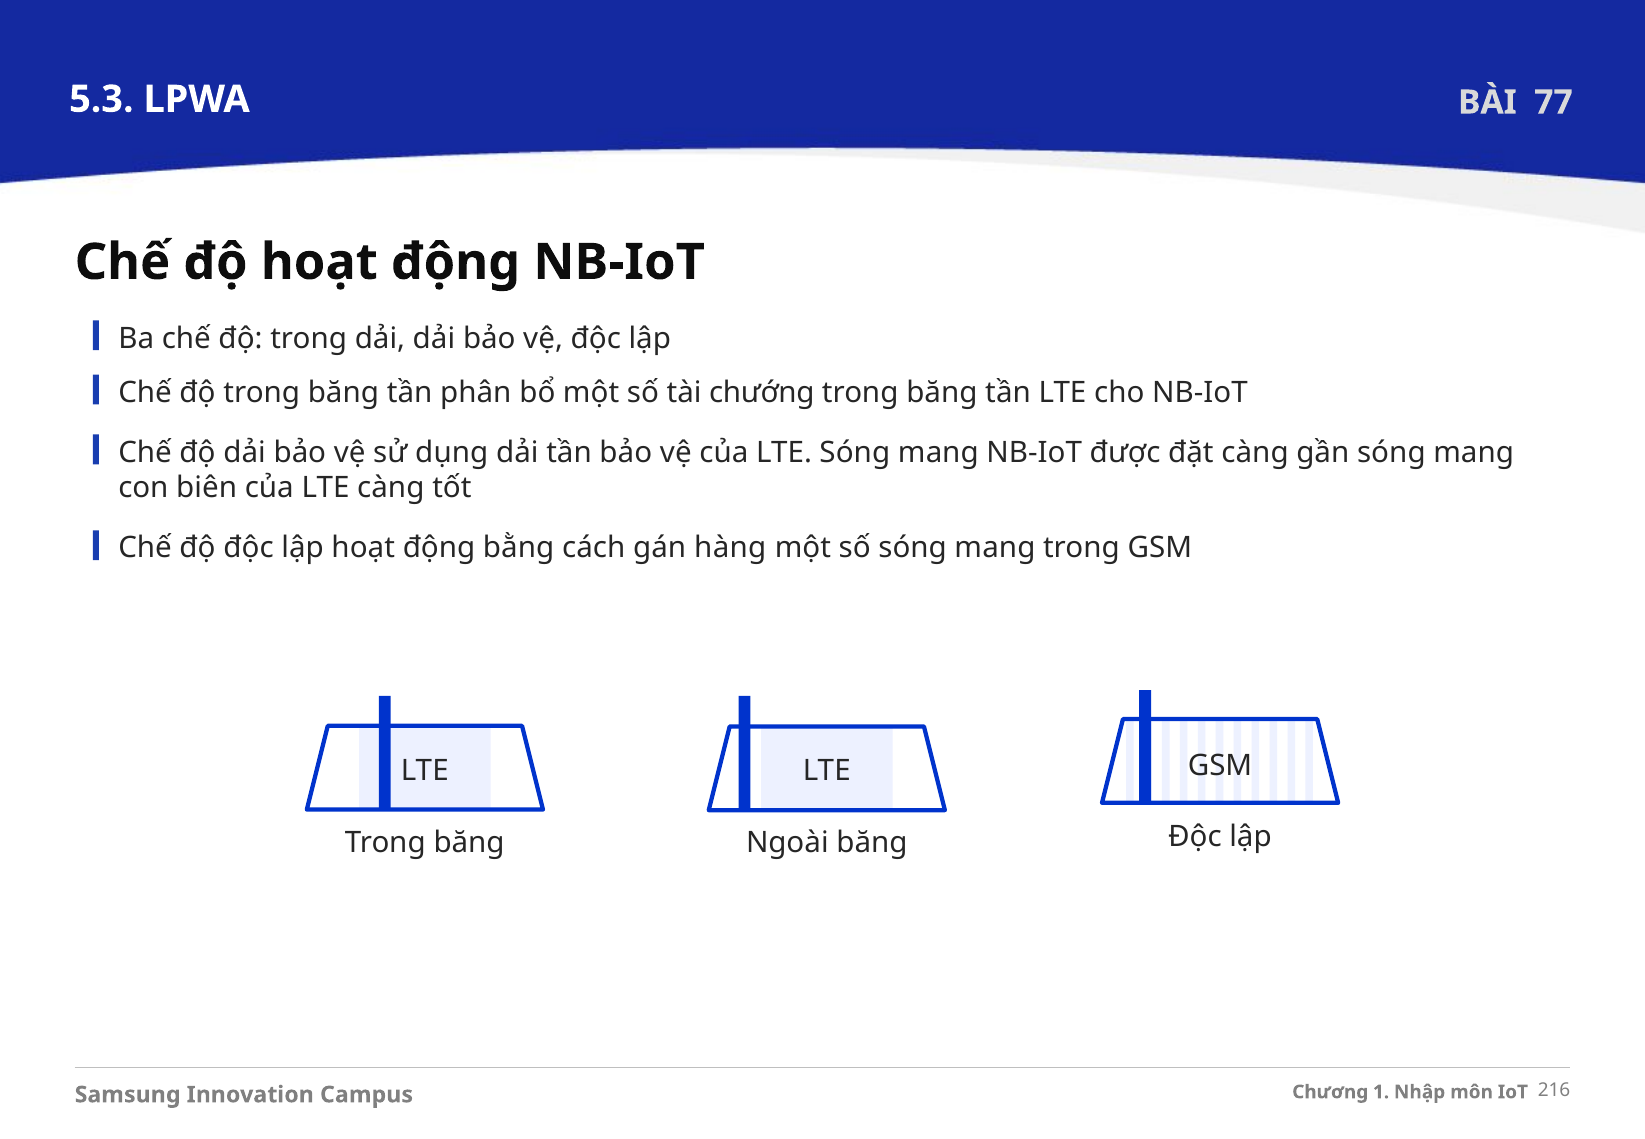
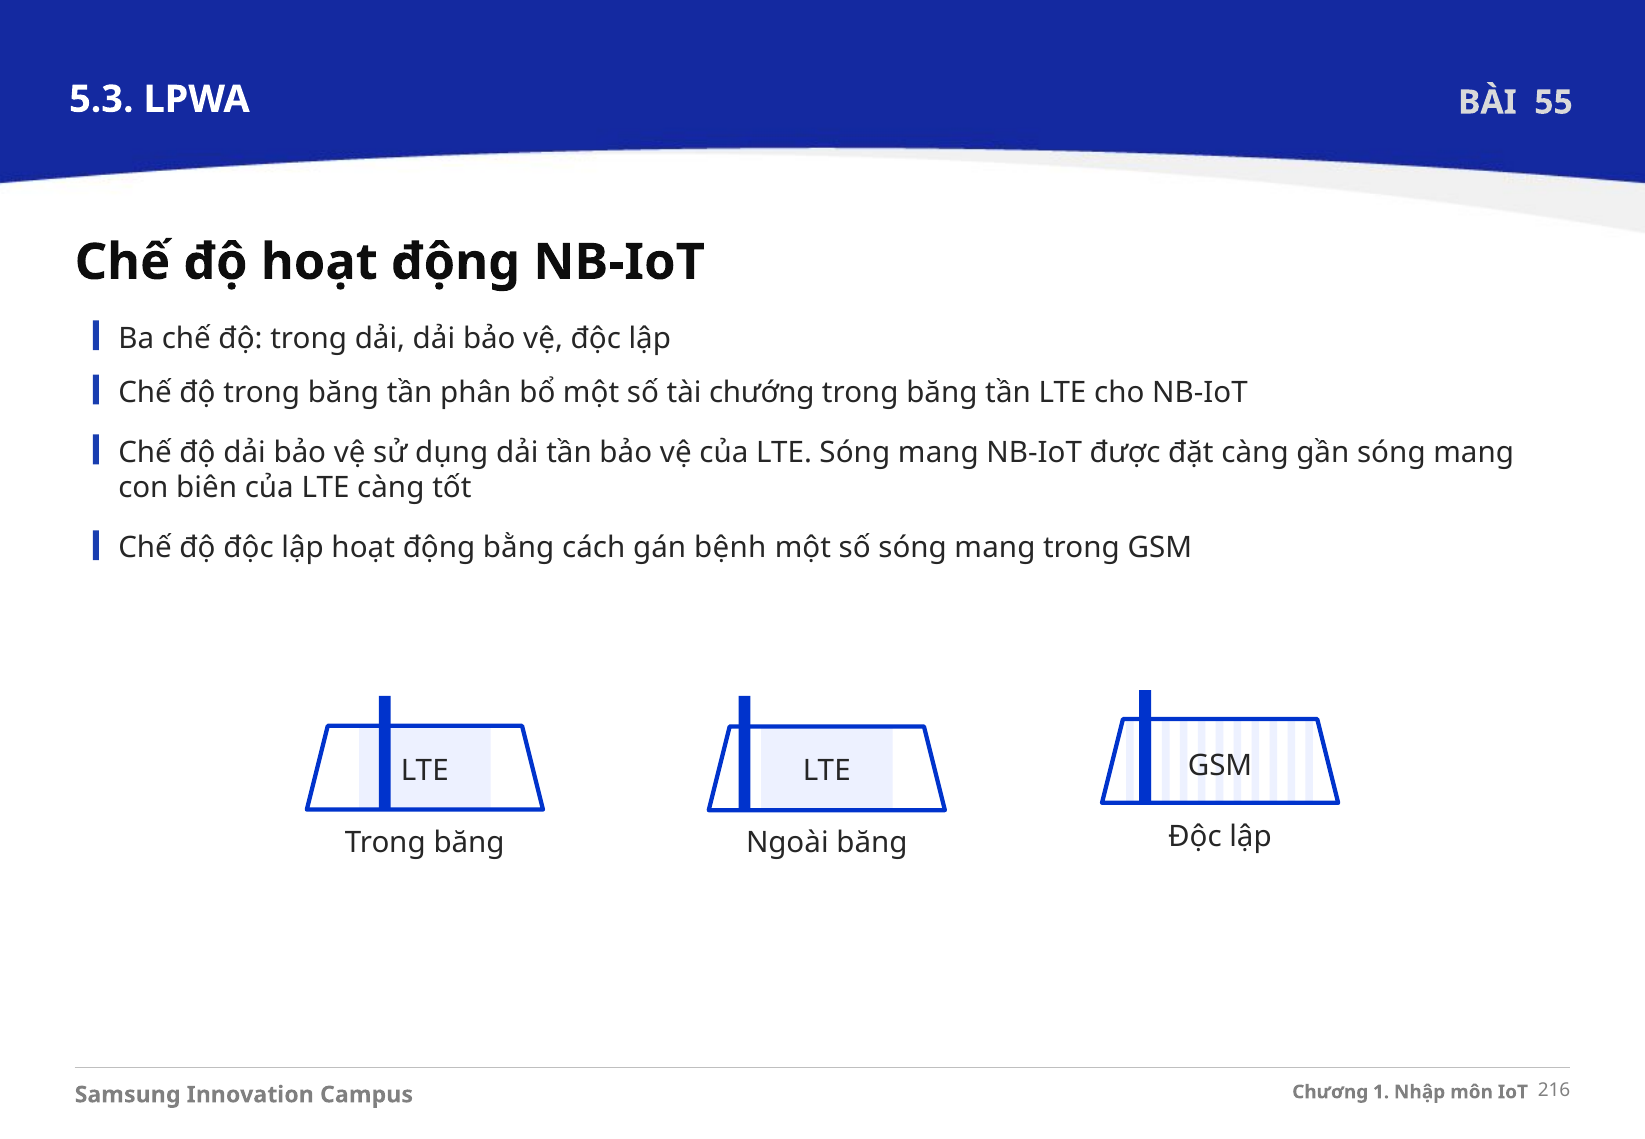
77: 77 -> 55
hàng: hàng -> bệnh
